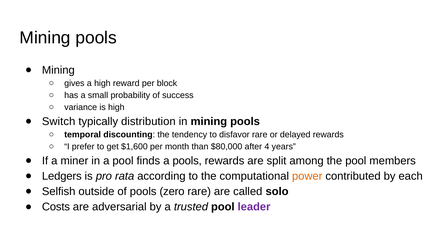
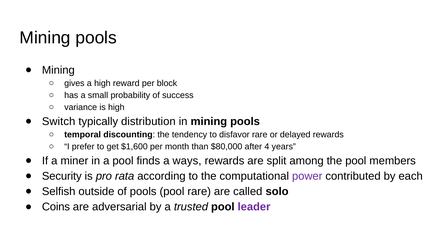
a pools: pools -> ways
Ledgers: Ledgers -> Security
power colour: orange -> purple
pools zero: zero -> pool
Costs: Costs -> Coins
